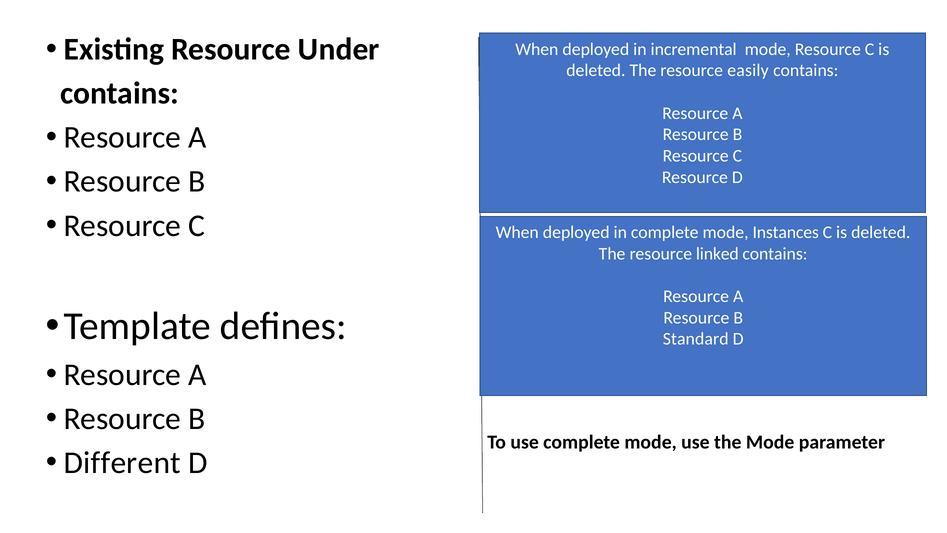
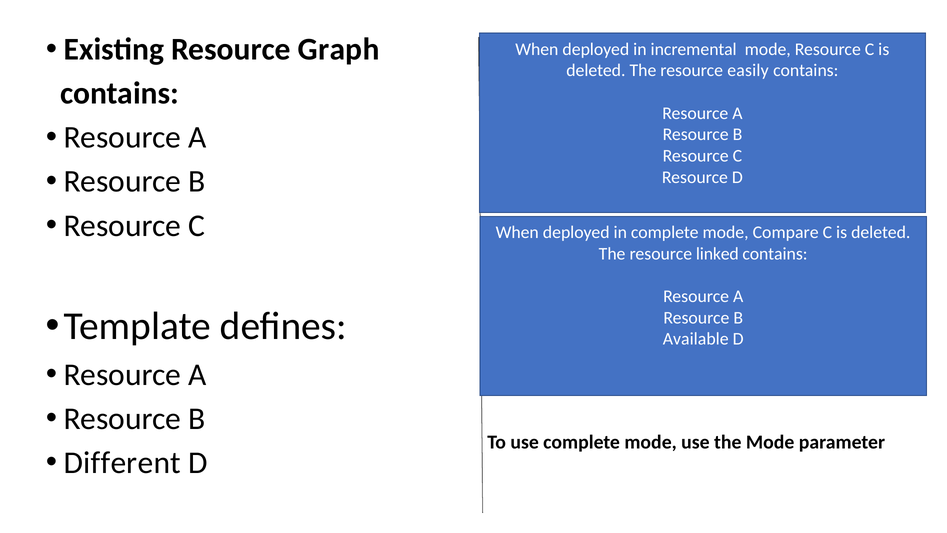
Under: Under -> Graph
Instances: Instances -> Compare
Standard: Standard -> Available
